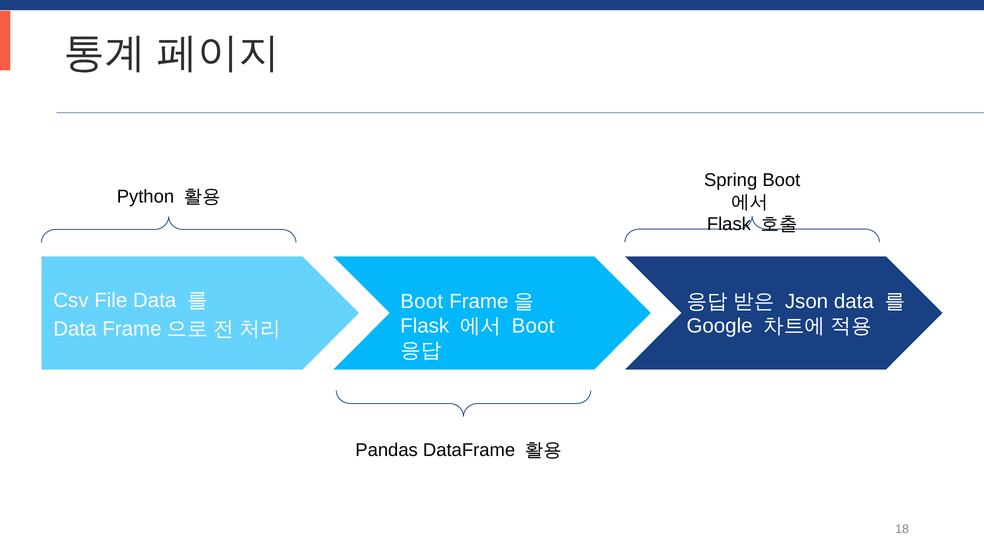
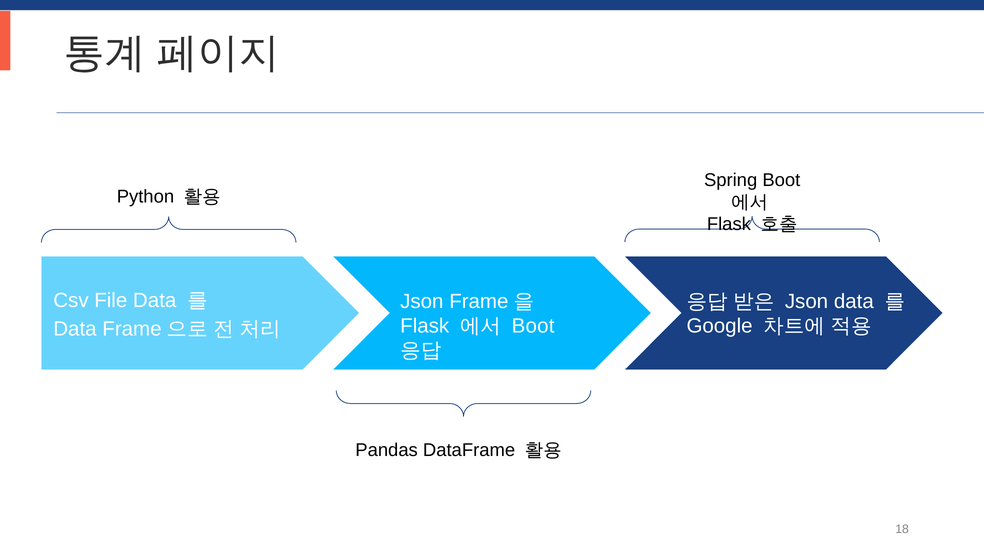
Boot at (422, 301): Boot -> Json
